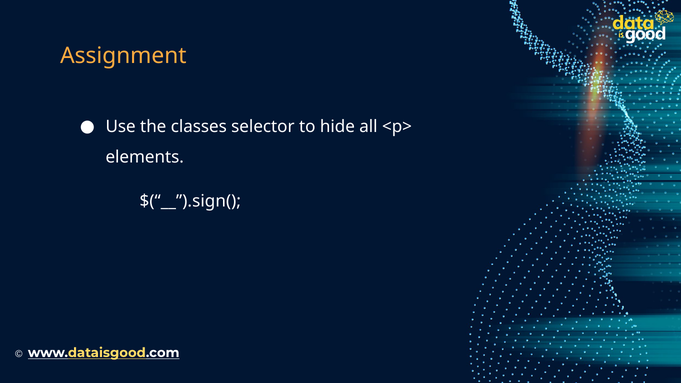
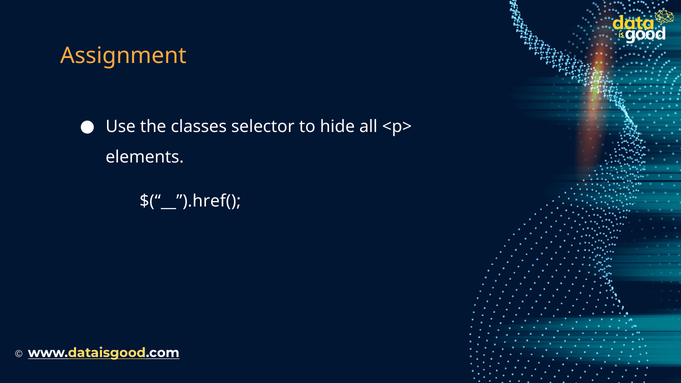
$(“__”).sign(: $(“__”).sign( -> $(“__”).href(
